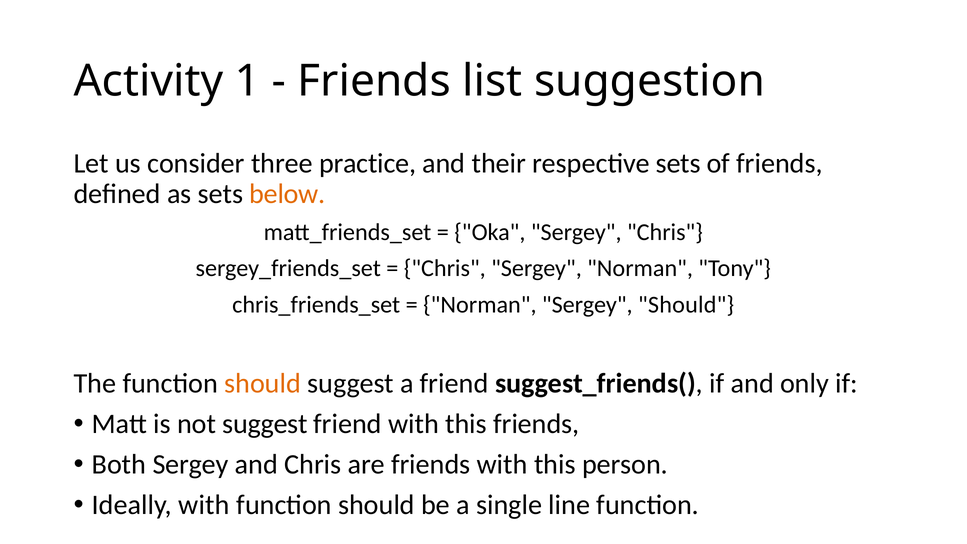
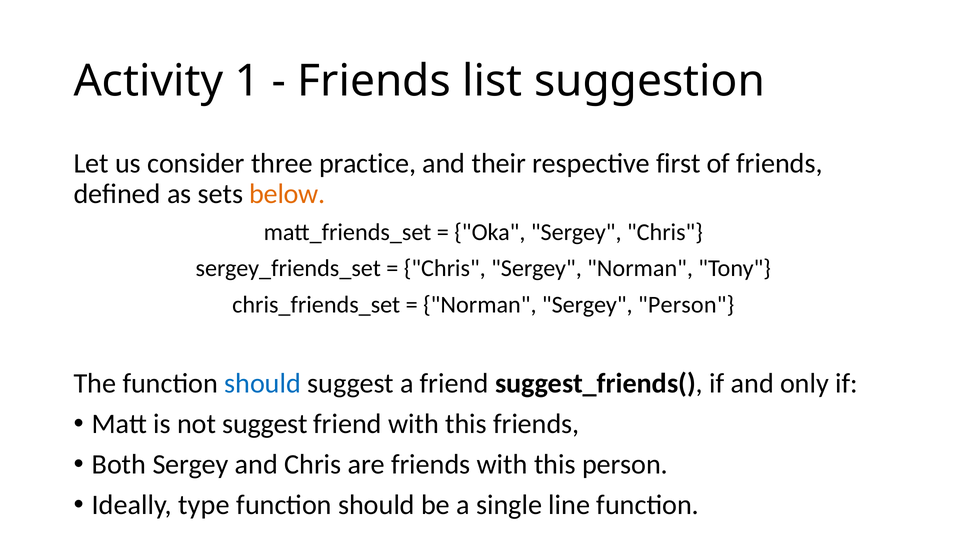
respective sets: sets -> first
Sergey Should: Should -> Person
should at (263, 383) colour: orange -> blue
Ideally with: with -> type
